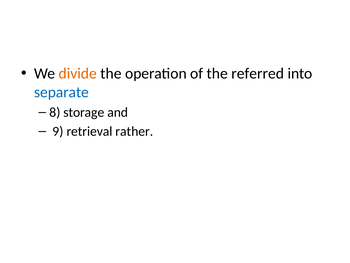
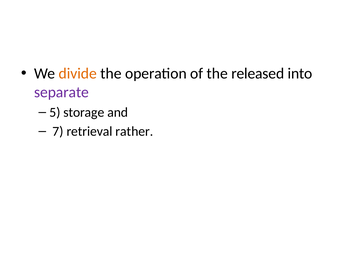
referred: referred -> released
separate colour: blue -> purple
8: 8 -> 5
9: 9 -> 7
